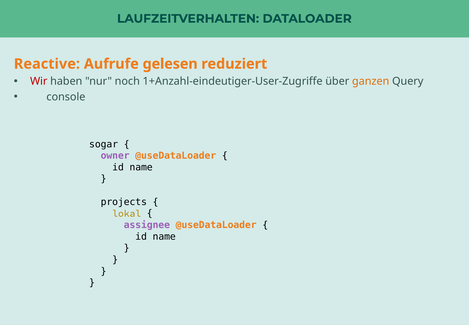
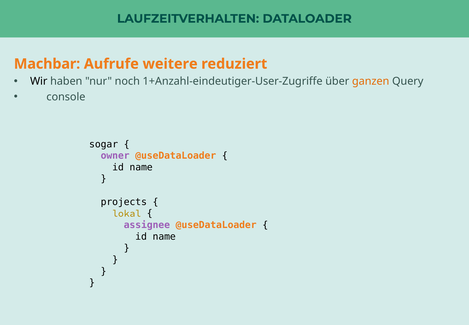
Reactive: Reactive -> Machbar
gelesen: gelesen -> weitere
Wir colour: red -> black
